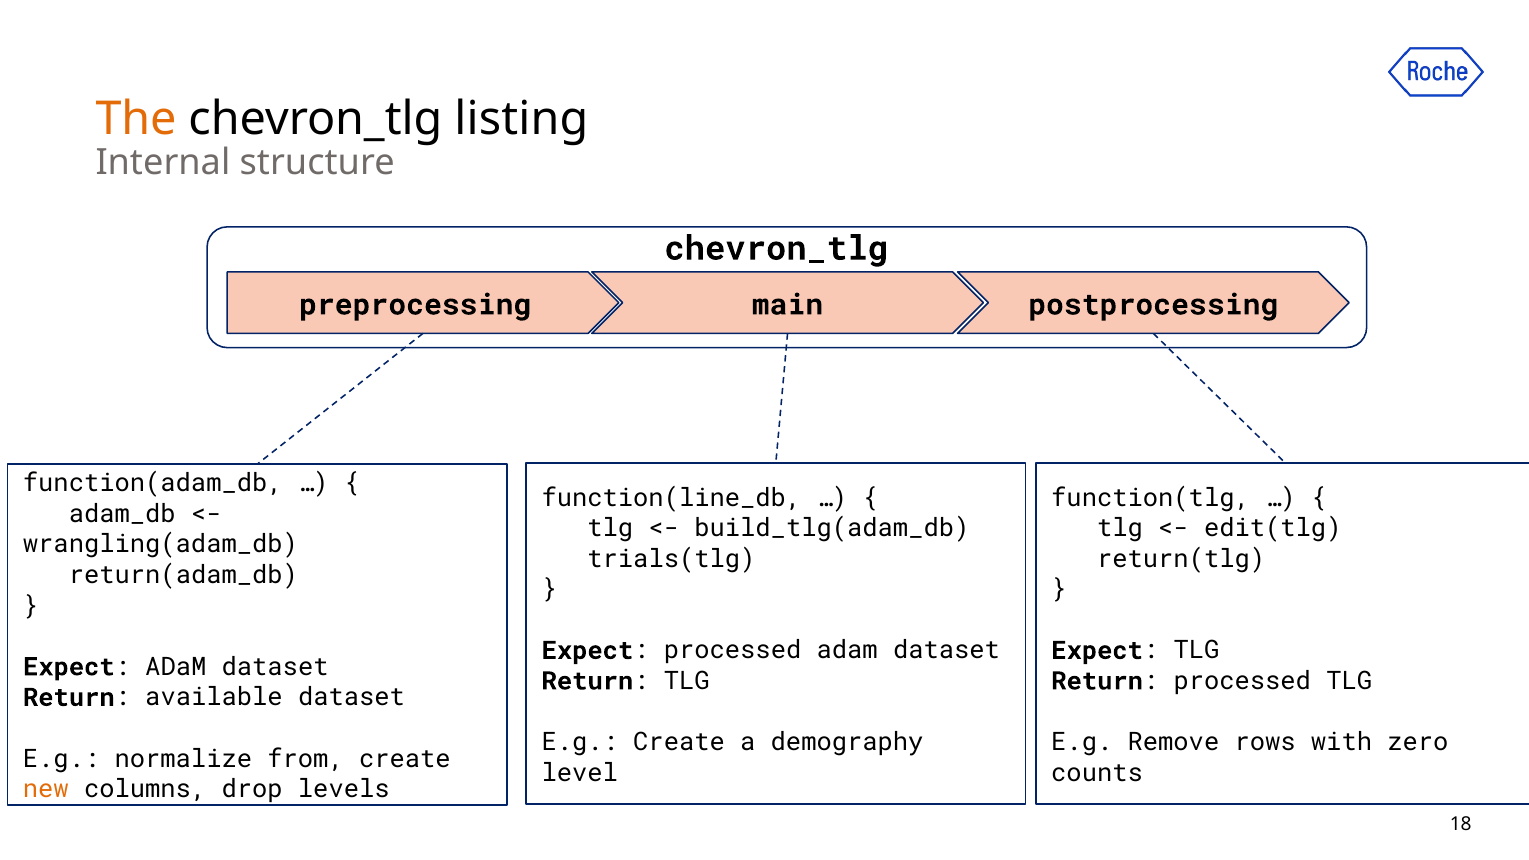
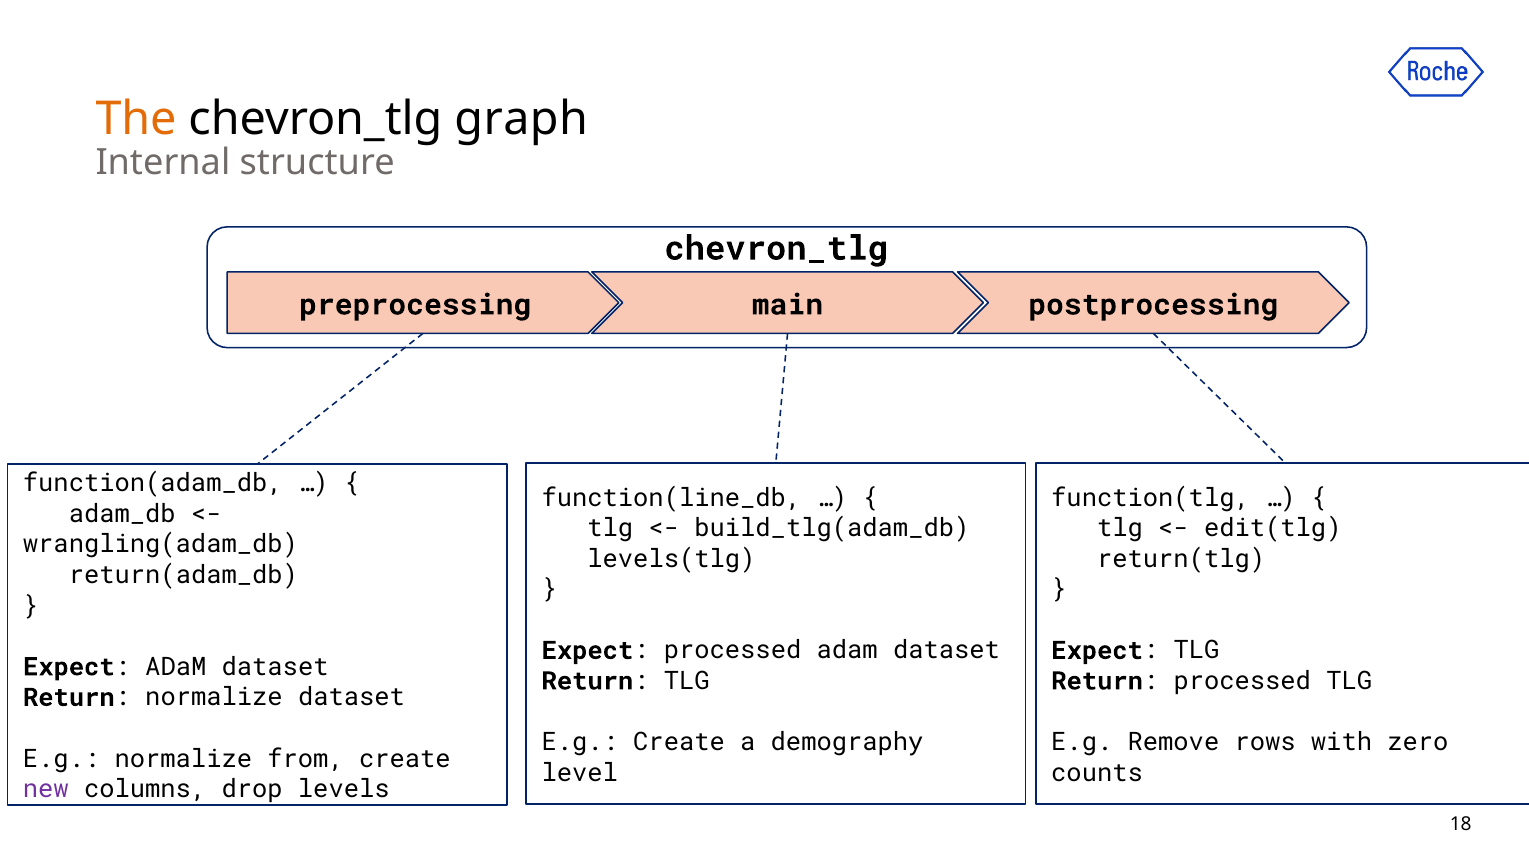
listing: listing -> graph
trials(tlg: trials(tlg -> levels(tlg
Return available: available -> normalize
new colour: orange -> purple
